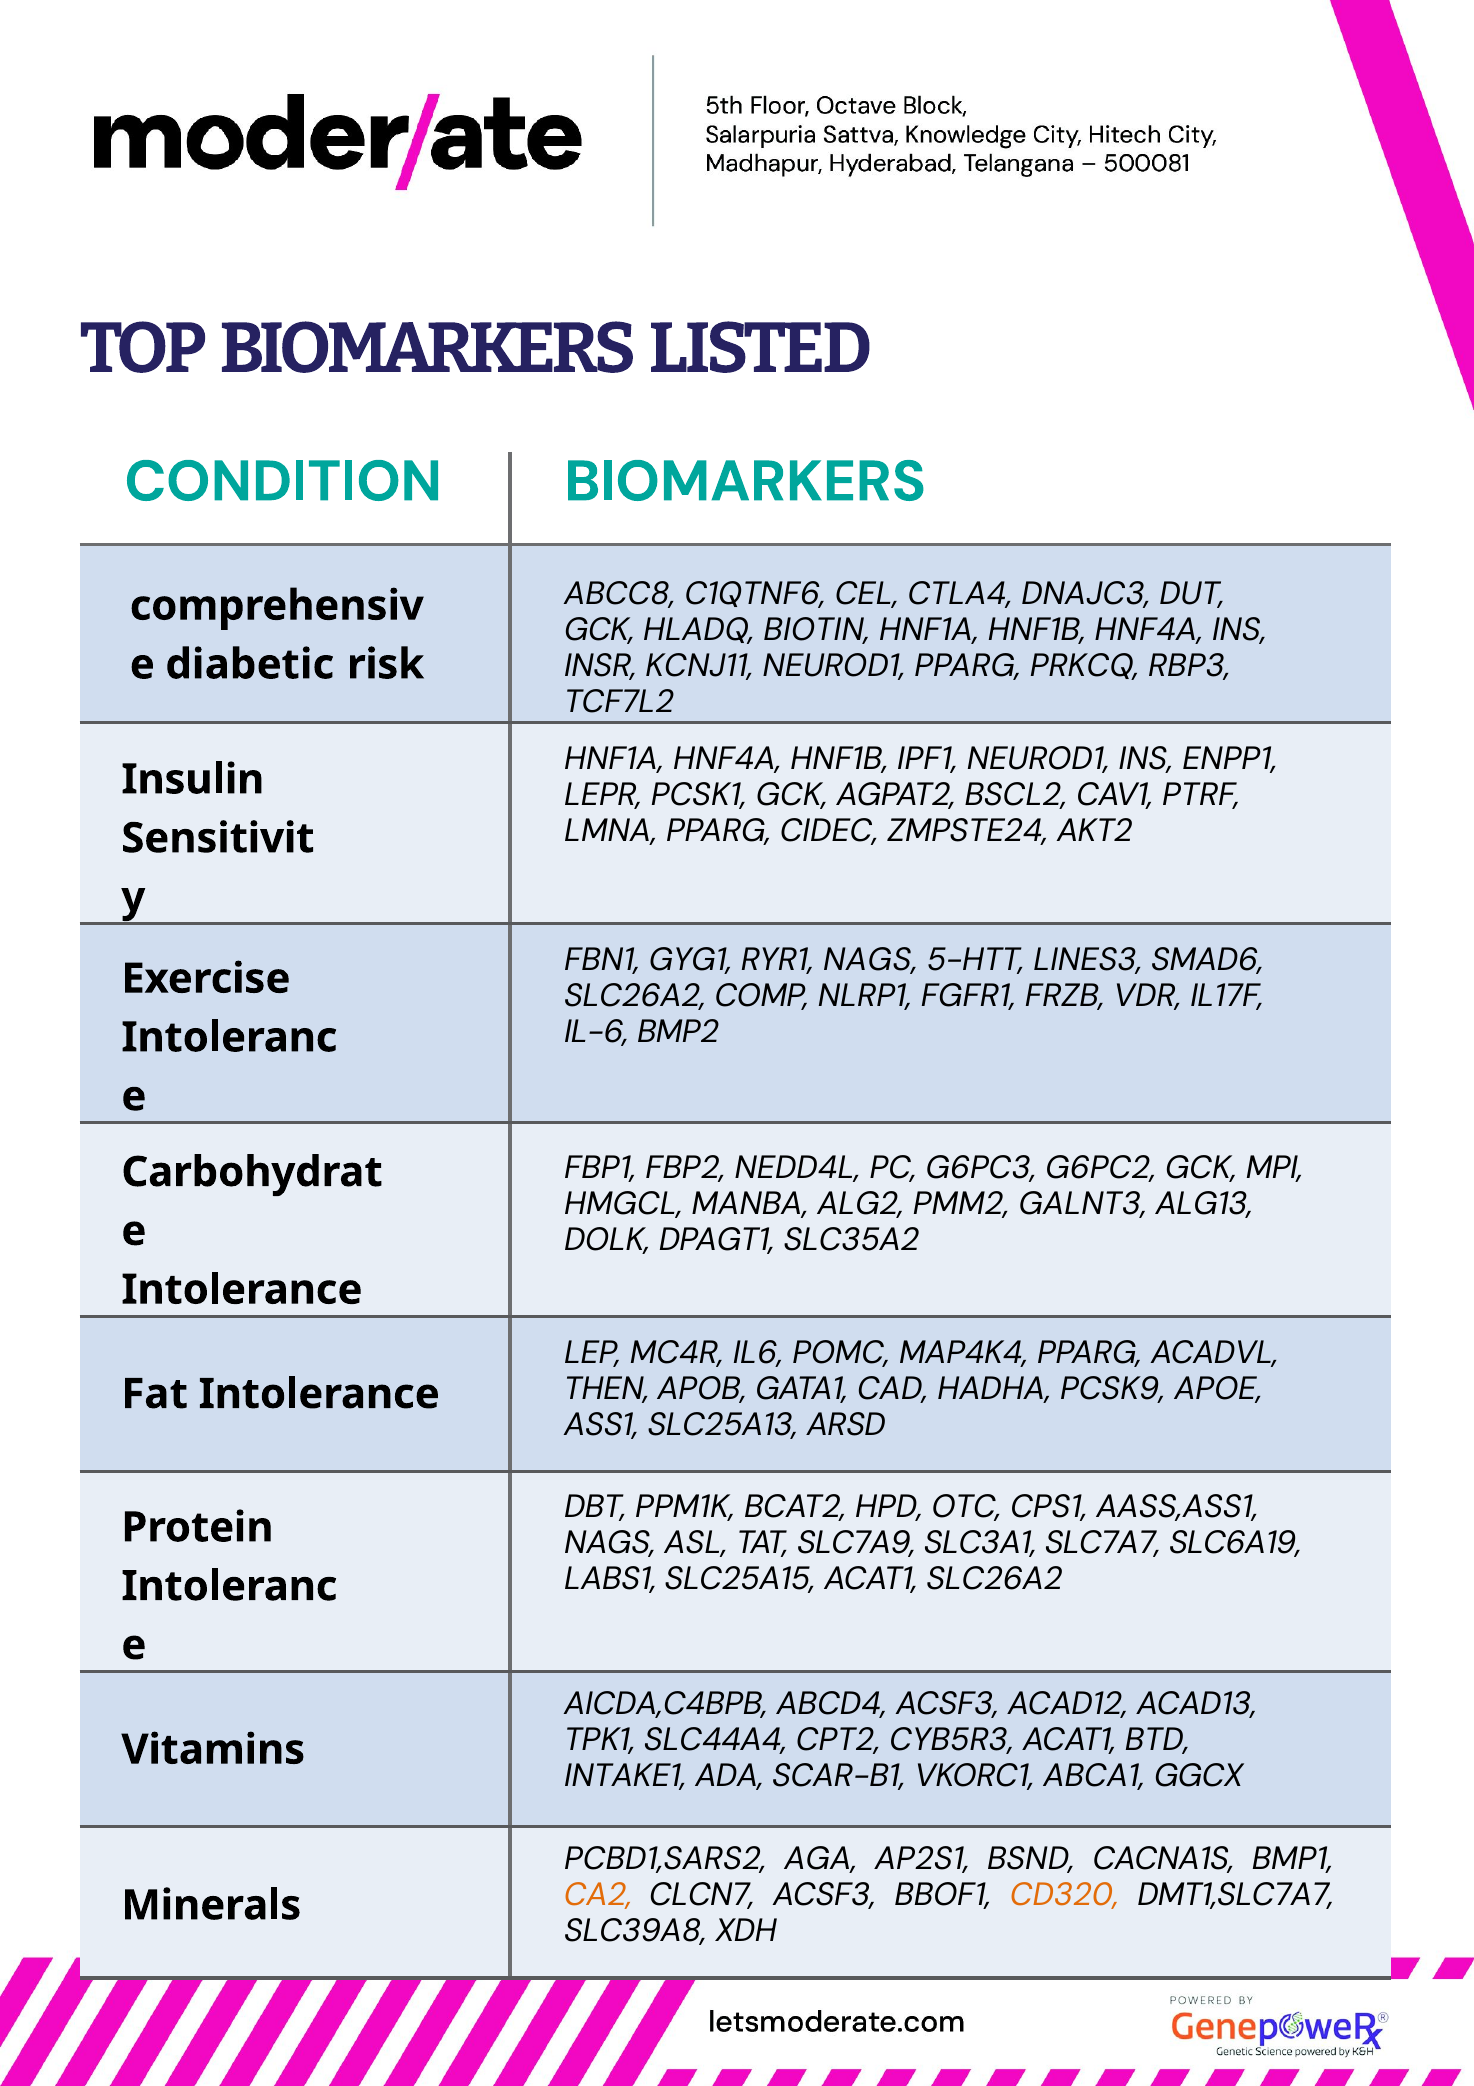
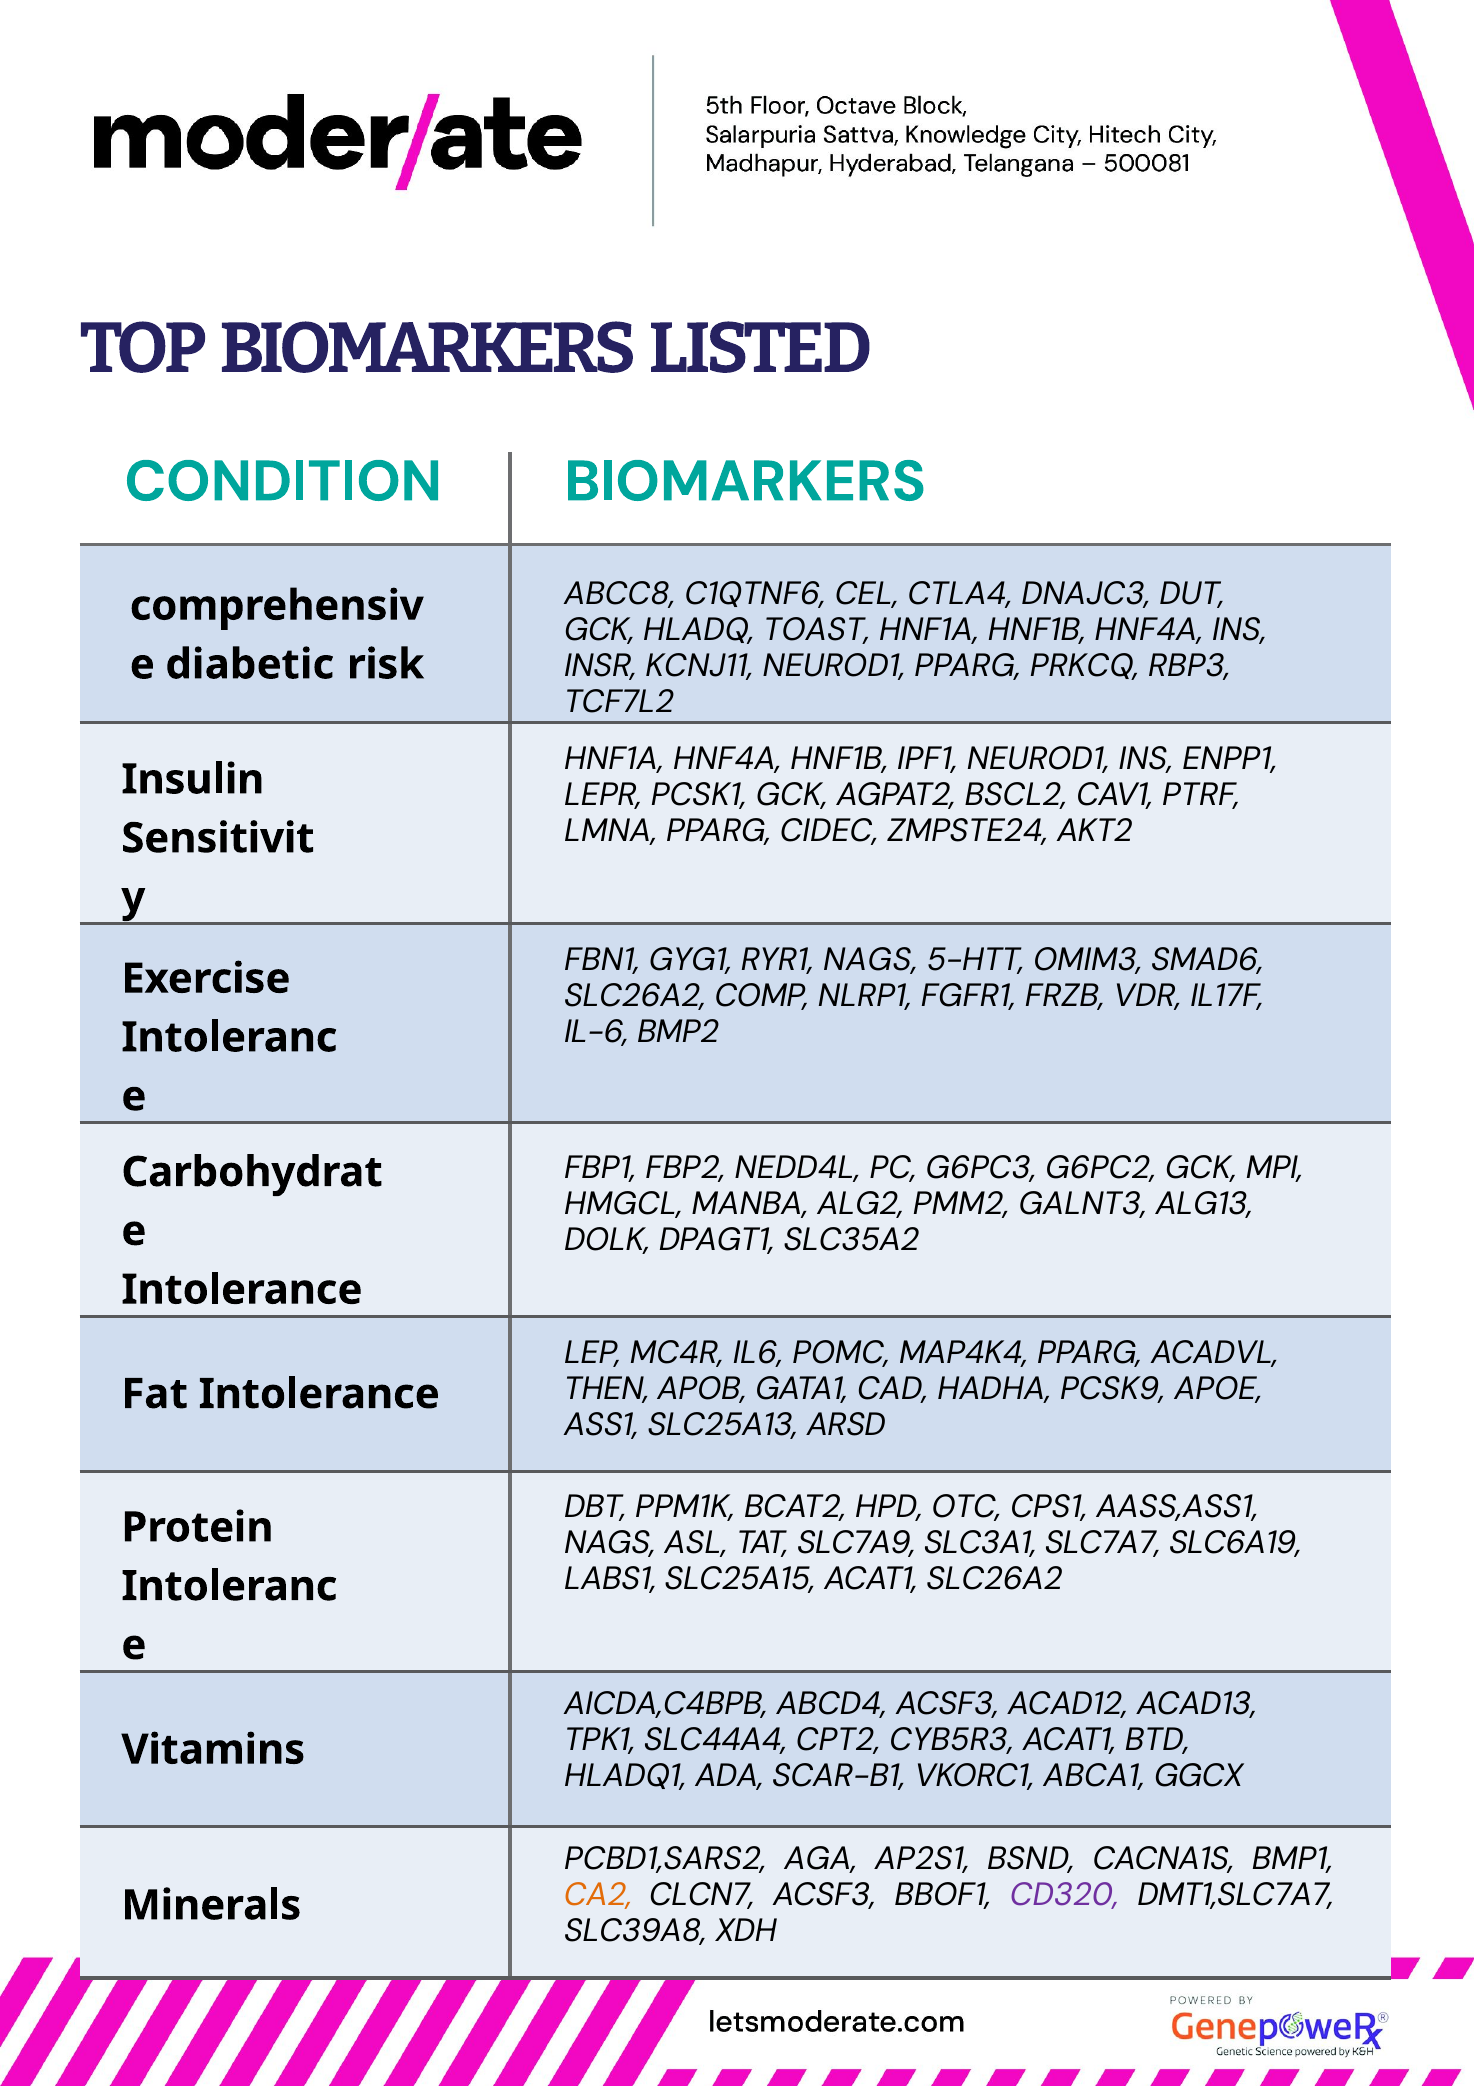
BIOTIN: BIOTIN -> TOAST
LINES3: LINES3 -> OMIM3
INTAKE1: INTAKE1 -> HLADQ1
CD320 colour: orange -> purple
